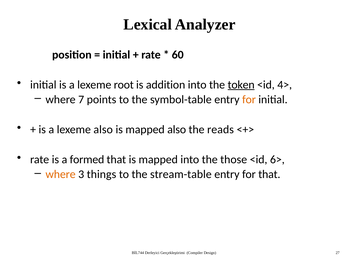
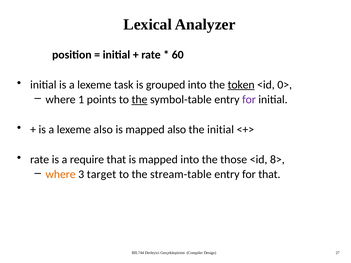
root: root -> task
addition: addition -> grouped
4>: 4> -> 0>
7: 7 -> 1
the at (140, 100) underline: none -> present
for at (249, 100) colour: orange -> purple
the reads: reads -> initial
formed: formed -> require
6>: 6> -> 8>
things: things -> target
